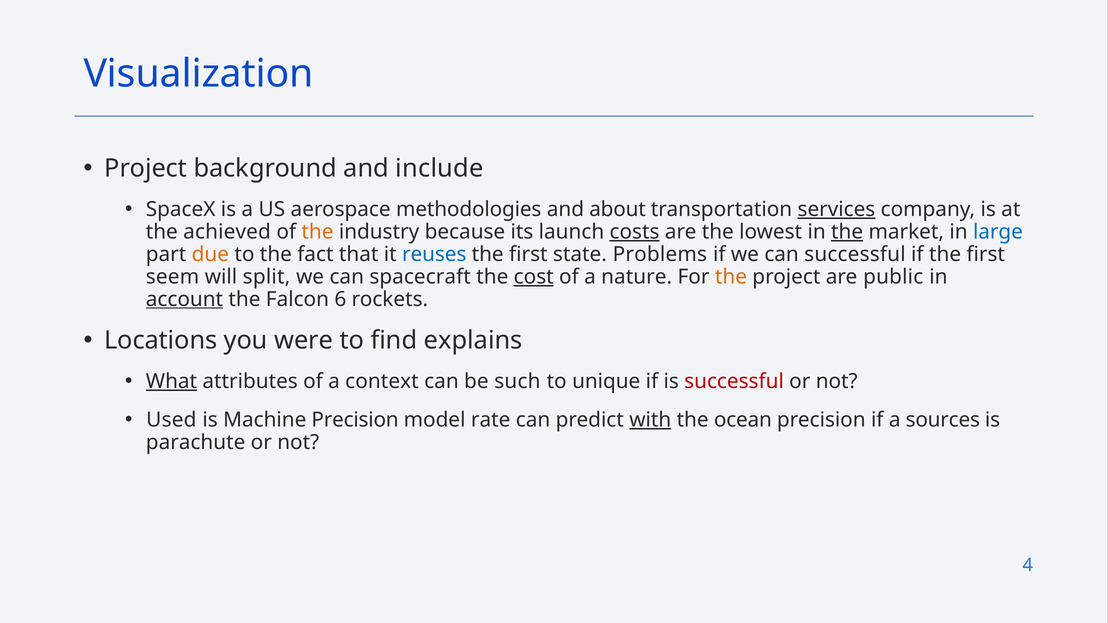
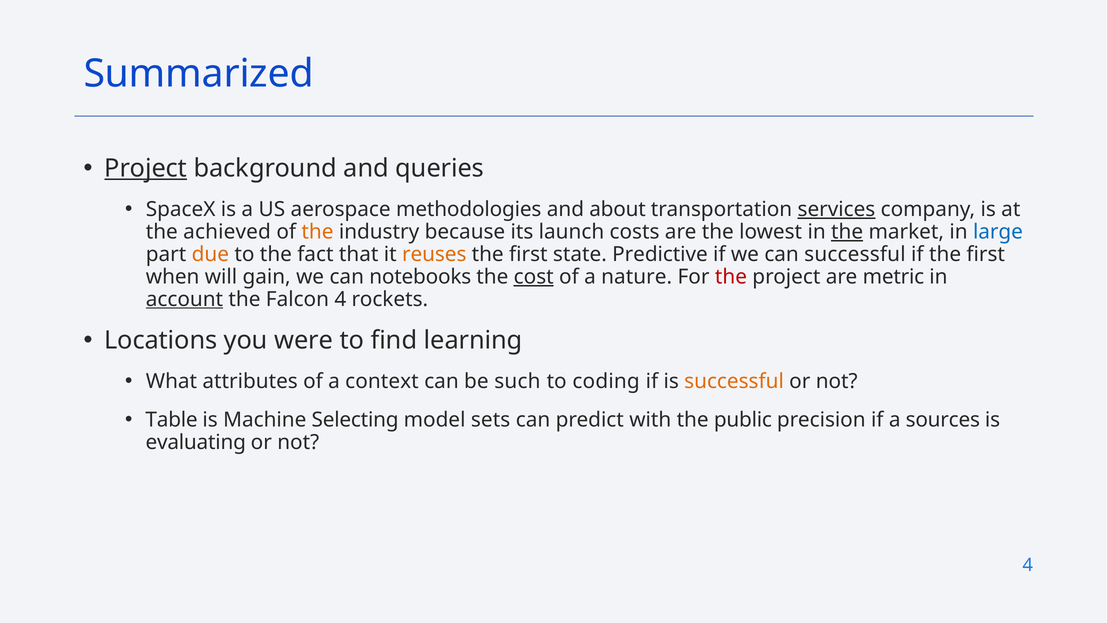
Visualization: Visualization -> Summarized
Project at (146, 168) underline: none -> present
include: include -> queries
costs underline: present -> none
reuses colour: blue -> orange
Problems: Problems -> Predictive
seem: seem -> when
split: split -> gain
spacecraft: spacecraft -> notebooks
the at (731, 277) colour: orange -> red
public: public -> metric
Falcon 6: 6 -> 4
explains: explains -> learning
What underline: present -> none
unique: unique -> coding
successful at (734, 381) colour: red -> orange
Used: Used -> Table
Machine Precision: Precision -> Selecting
rate: rate -> sets
with underline: present -> none
ocean: ocean -> public
parachute: parachute -> evaluating
